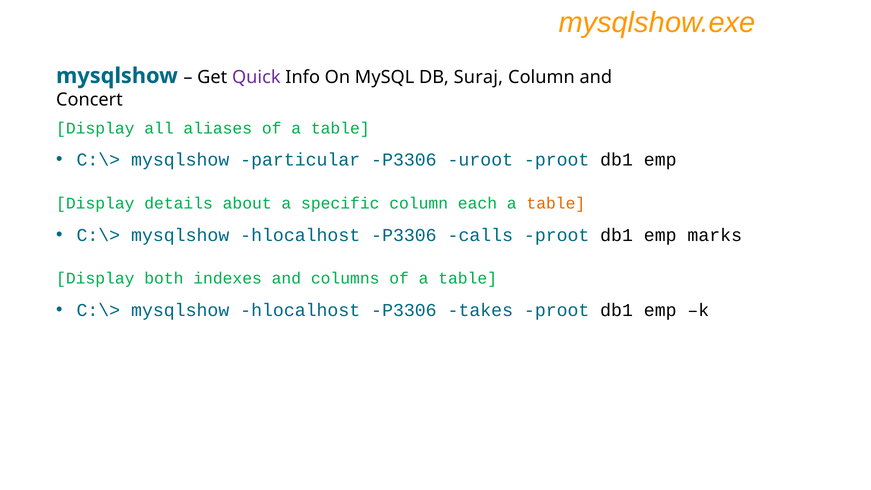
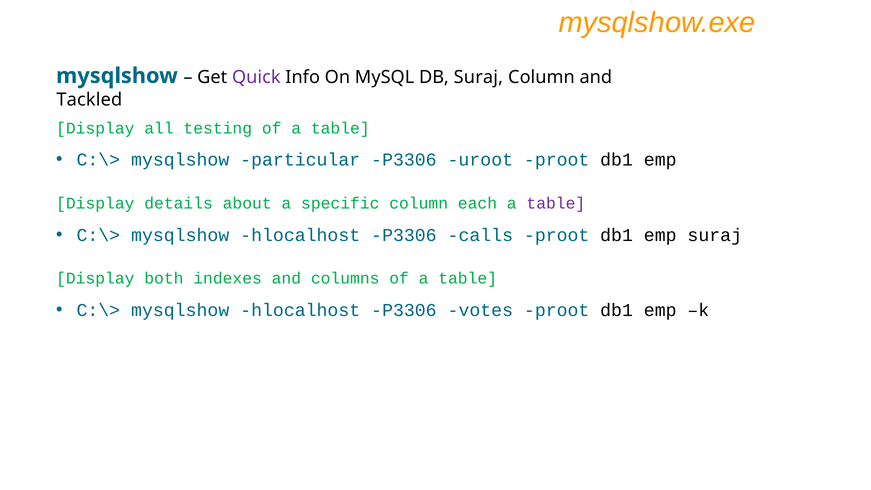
Concert: Concert -> Tackled
aliases: aliases -> testing
table at (556, 203) colour: orange -> purple
emp marks: marks -> suraj
takes: takes -> votes
